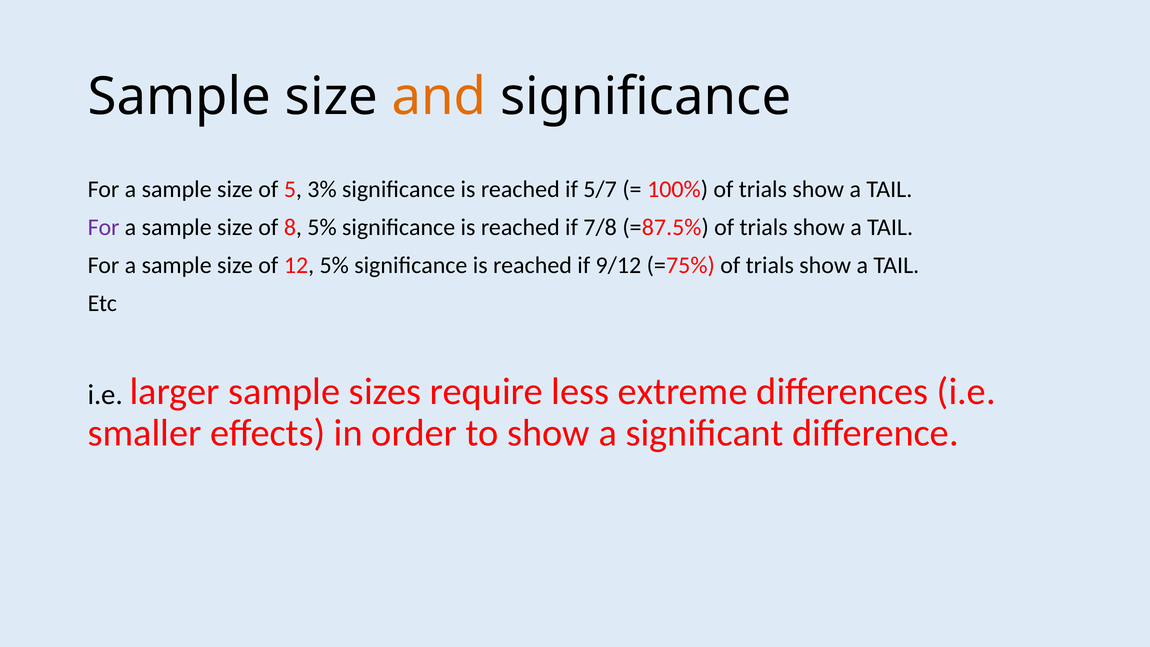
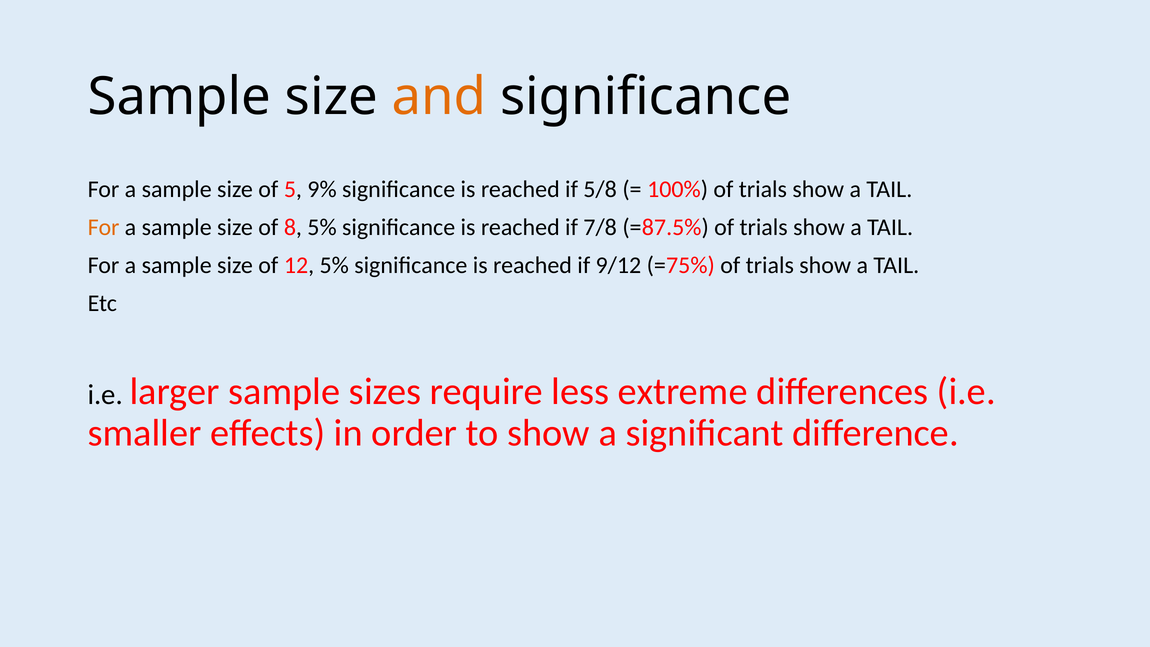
3%: 3% -> 9%
5/7: 5/7 -> 5/8
For at (104, 227) colour: purple -> orange
